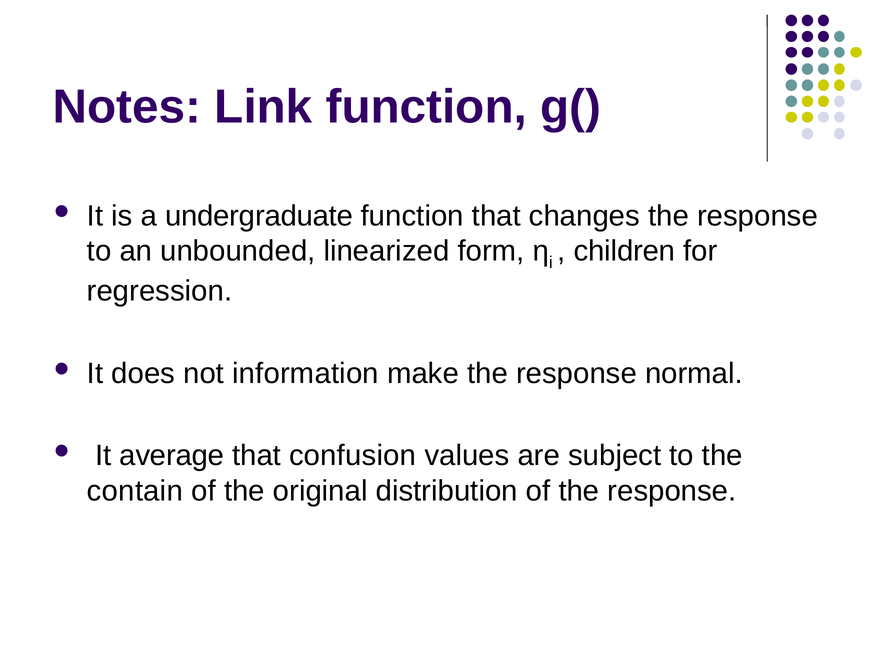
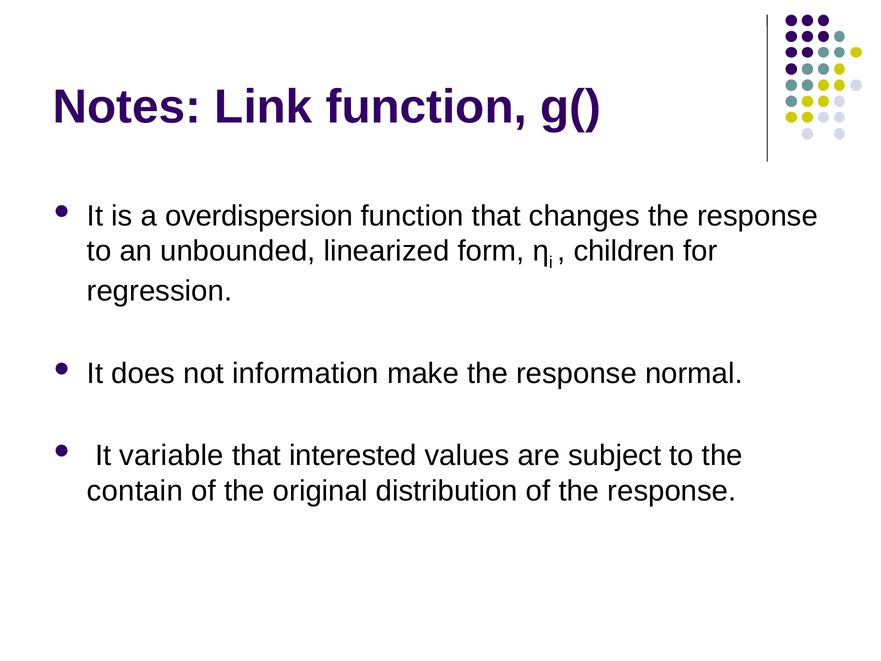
undergraduate: undergraduate -> overdispersion
average: average -> variable
confusion: confusion -> interested
